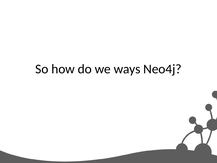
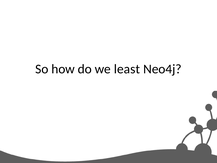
ways: ways -> least
